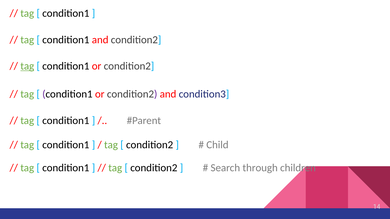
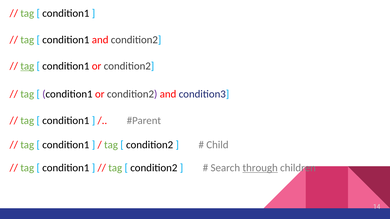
through underline: none -> present
